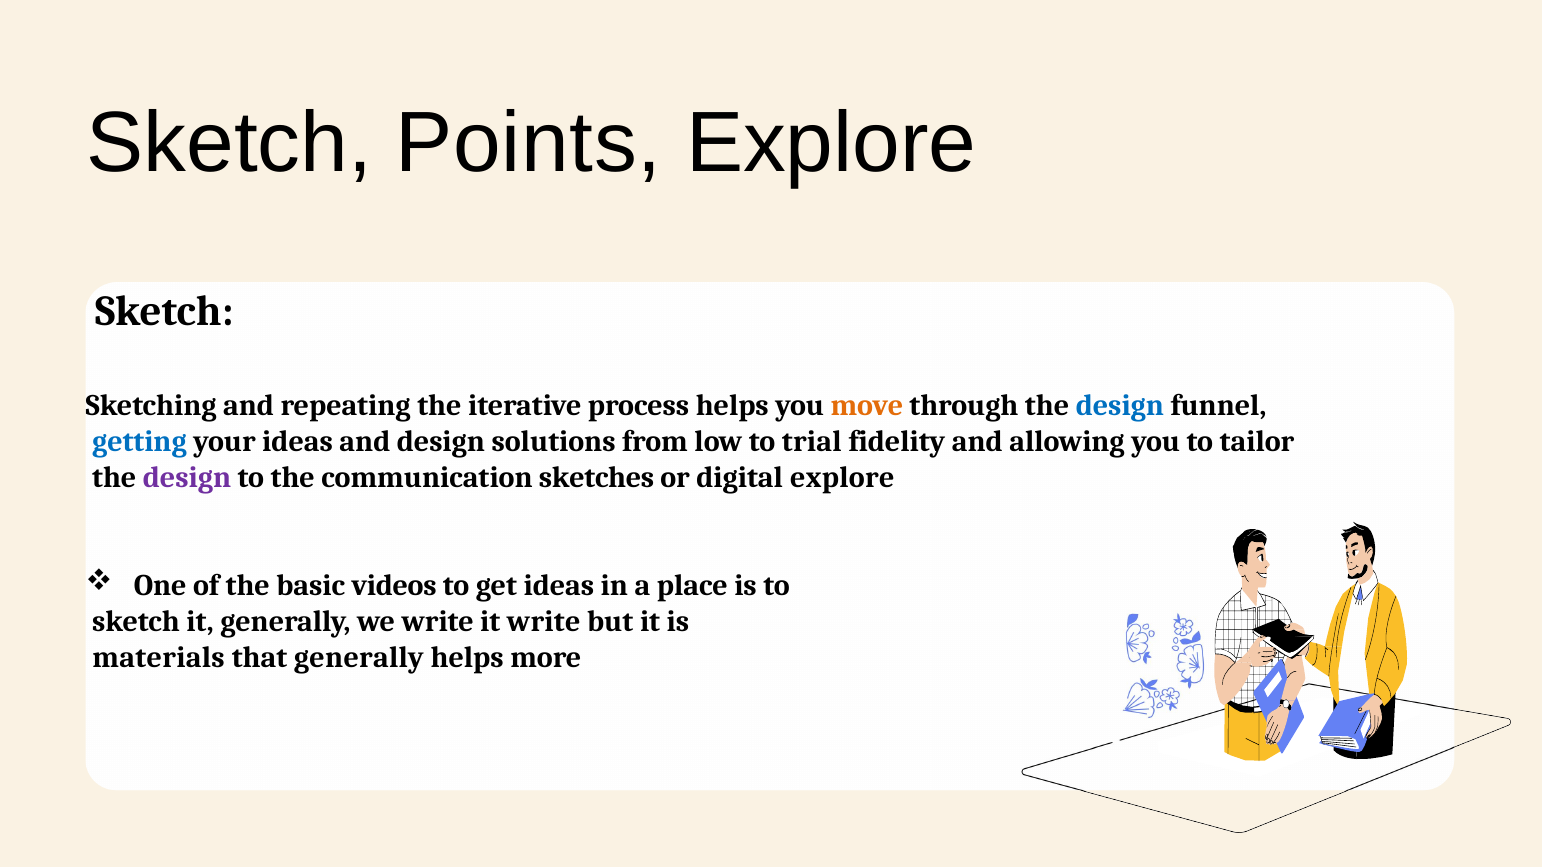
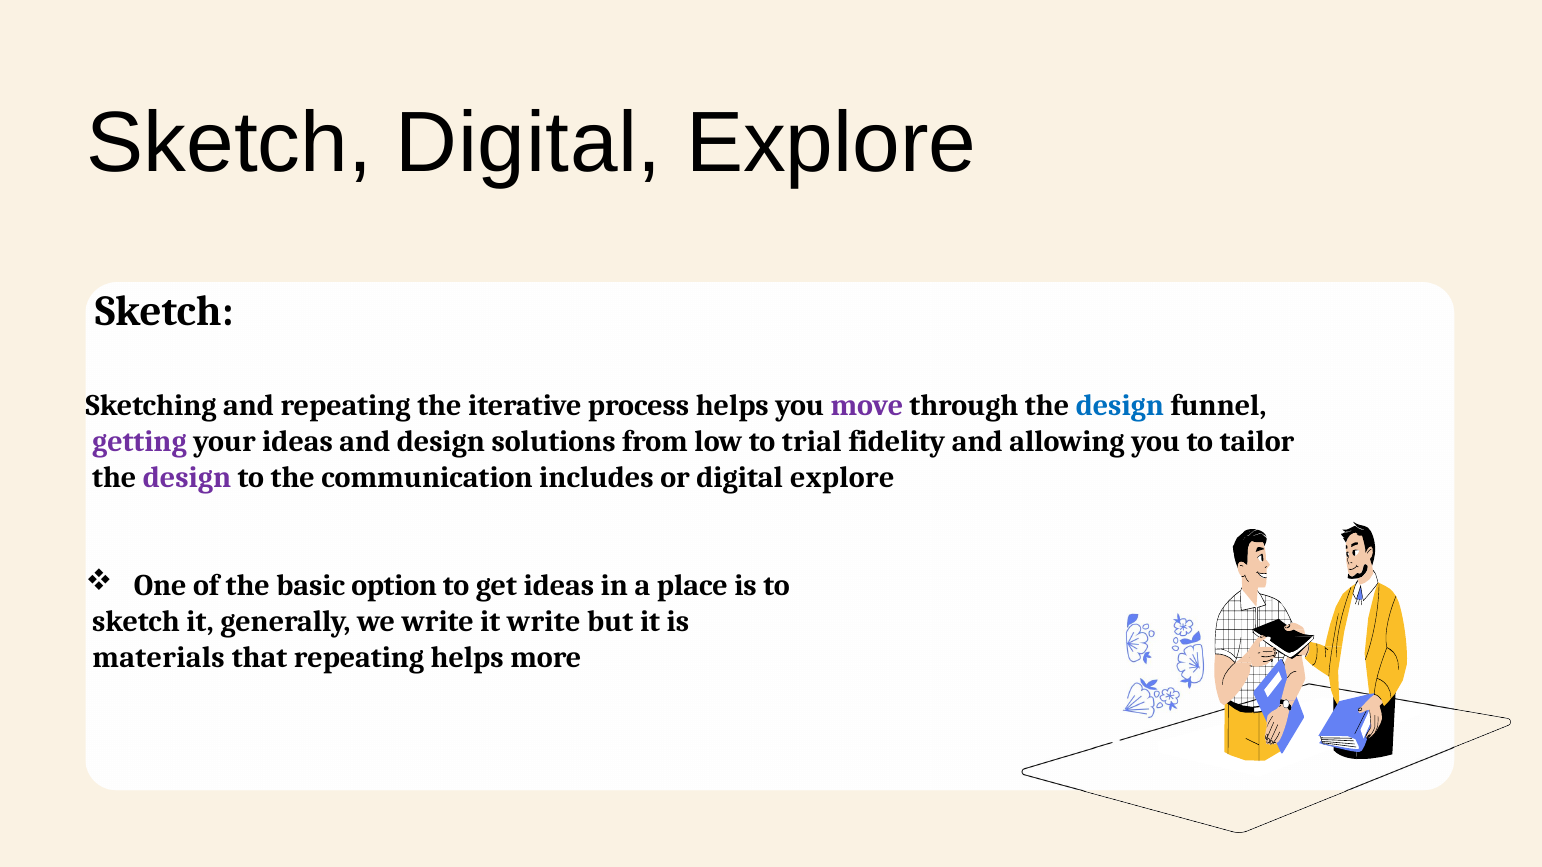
Sketch Points: Points -> Digital
move colour: orange -> purple
getting colour: blue -> purple
sketches: sketches -> includes
videos: videos -> option
that generally: generally -> repeating
